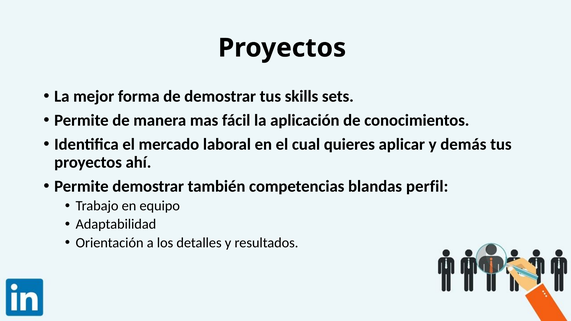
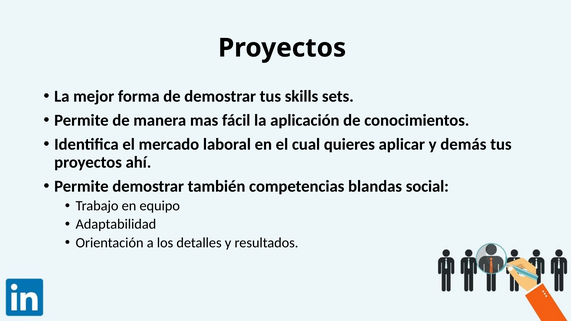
perfil: perfil -> social
